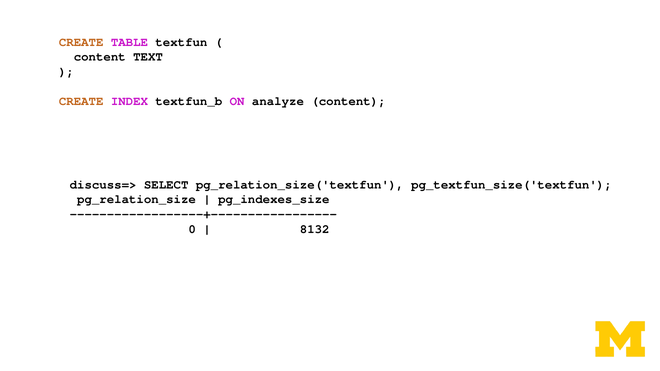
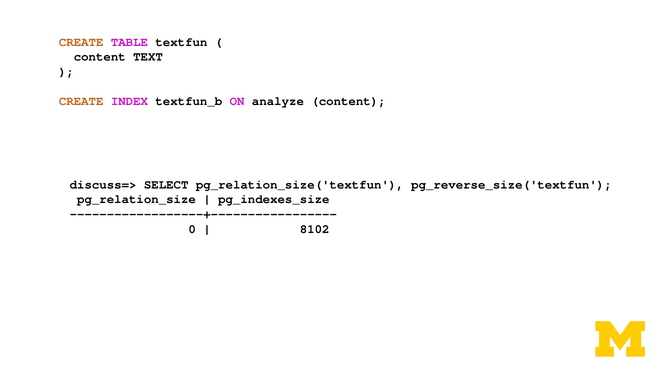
pg_textfun_size('textfun: pg_textfun_size('textfun -> pg_reverse_size('textfun
8132: 8132 -> 8102
